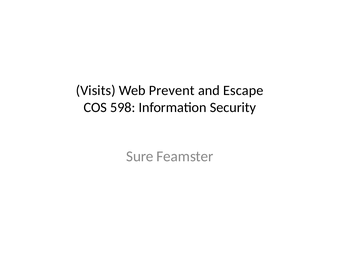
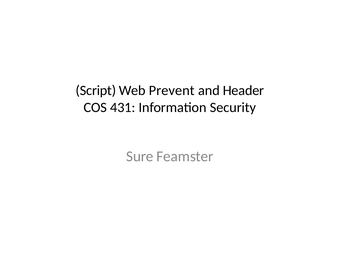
Visits: Visits -> Script
Escape: Escape -> Header
598: 598 -> 431
